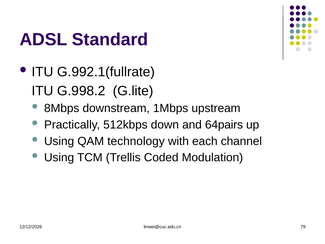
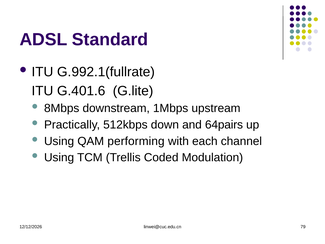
G.998.2: G.998.2 -> G.401.6
technology: technology -> performing
